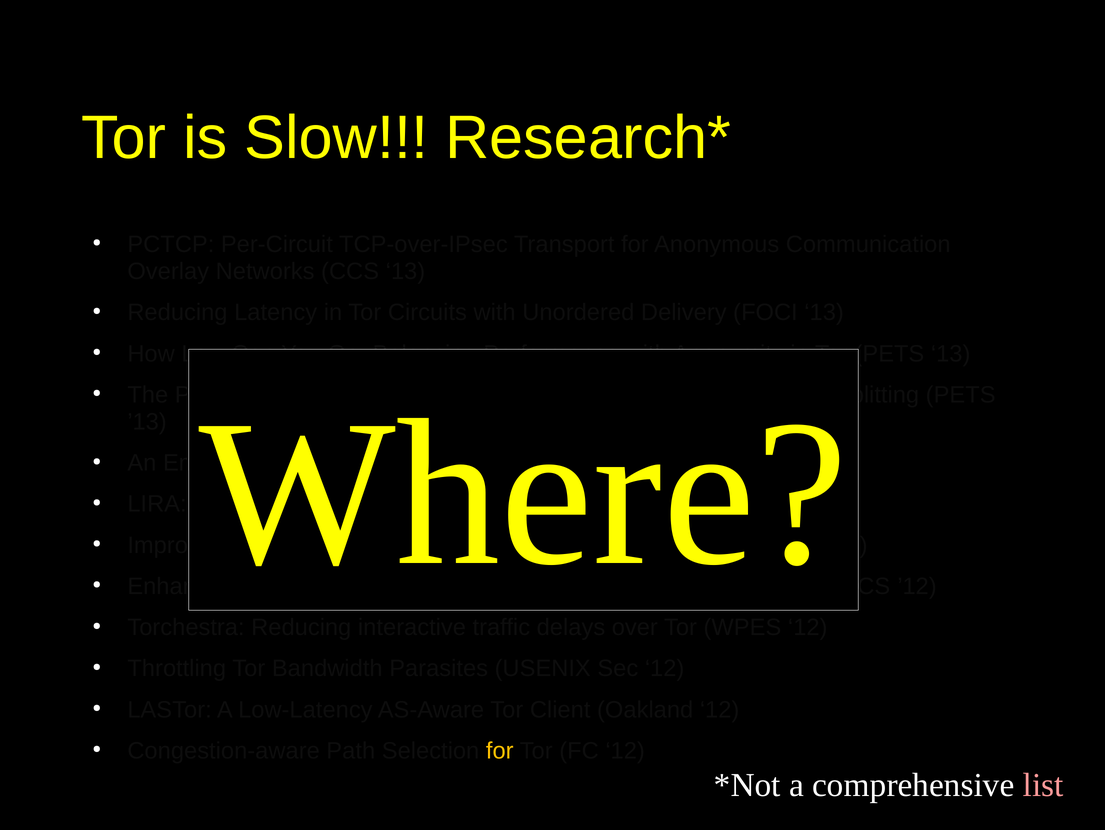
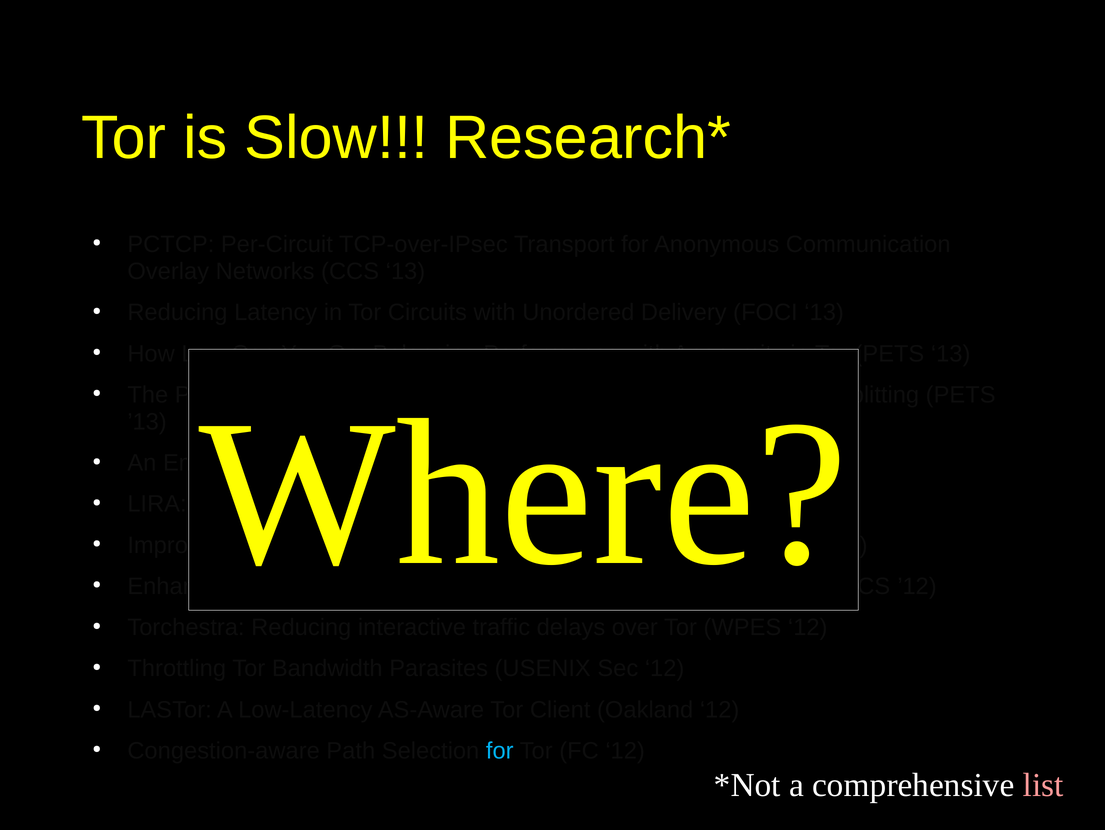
for at (500, 750) colour: yellow -> light blue
